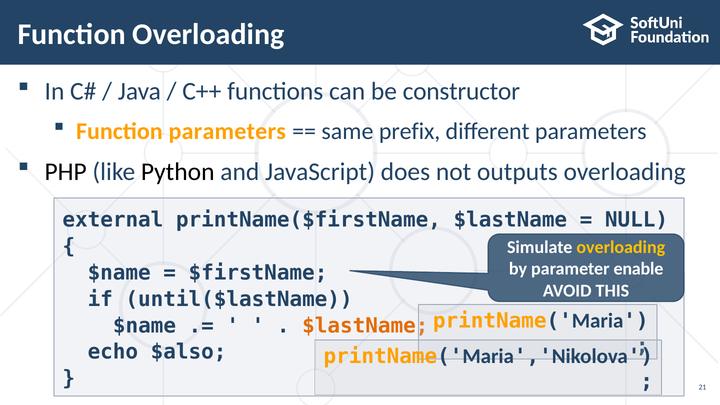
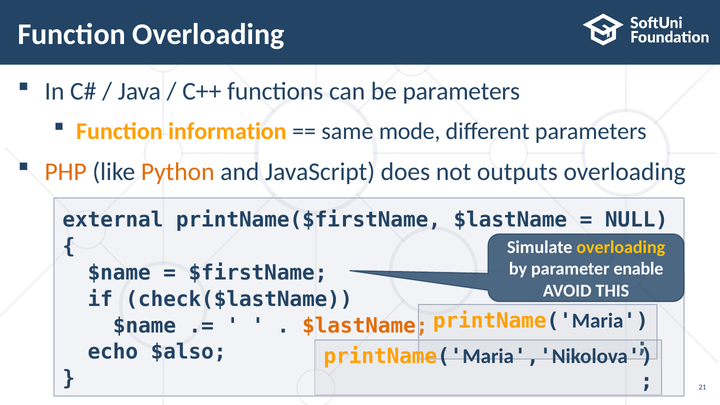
be constructor: constructor -> parameters
Function parameters: parameters -> information
prefix: prefix -> mode
PHP colour: black -> orange
Python colour: black -> orange
until($lastName: until($lastName -> check($lastName
